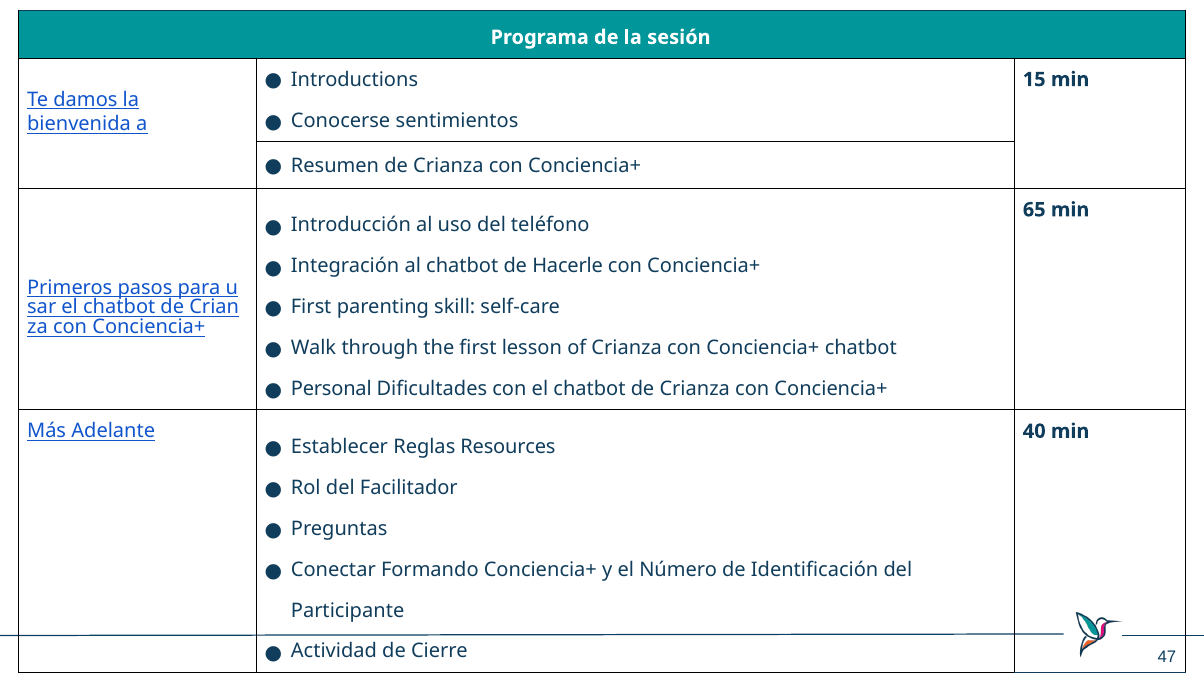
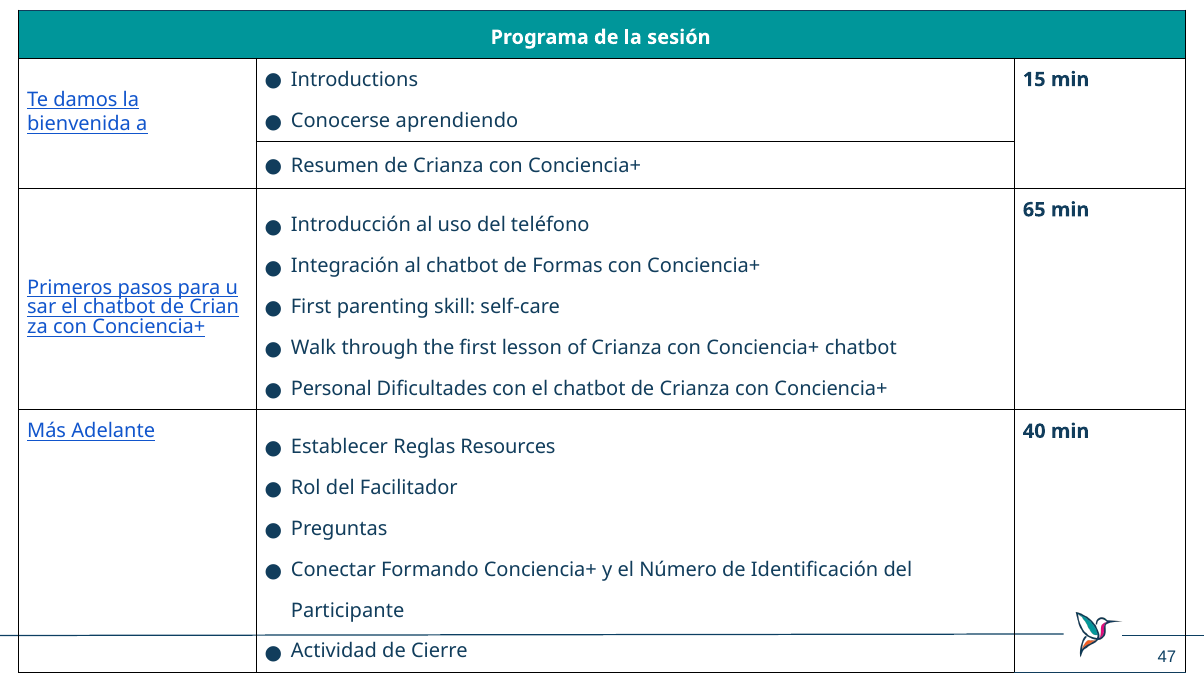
sentimientos: sentimientos -> aprendiendo
Hacerle: Hacerle -> Formas
